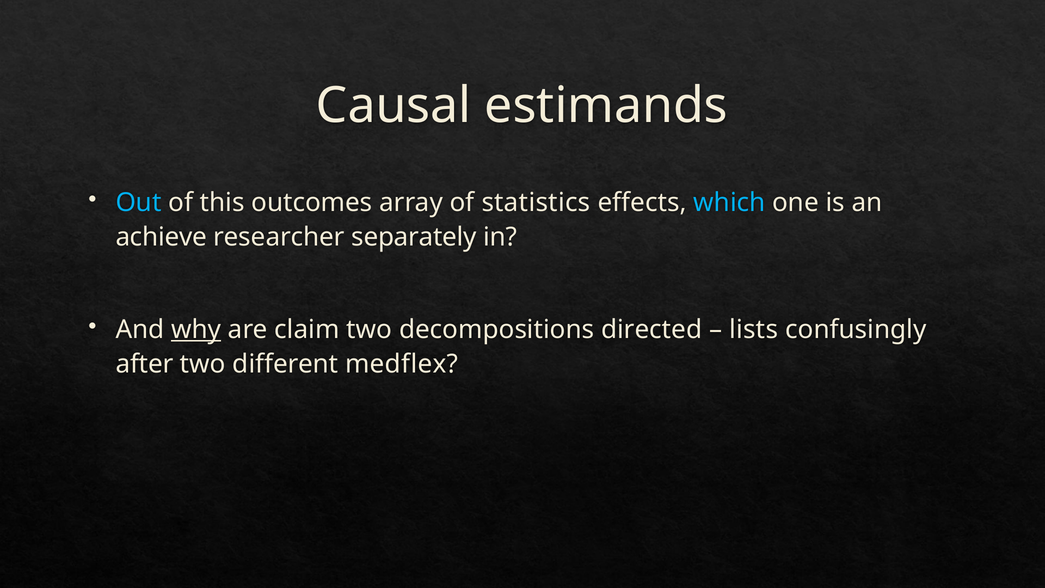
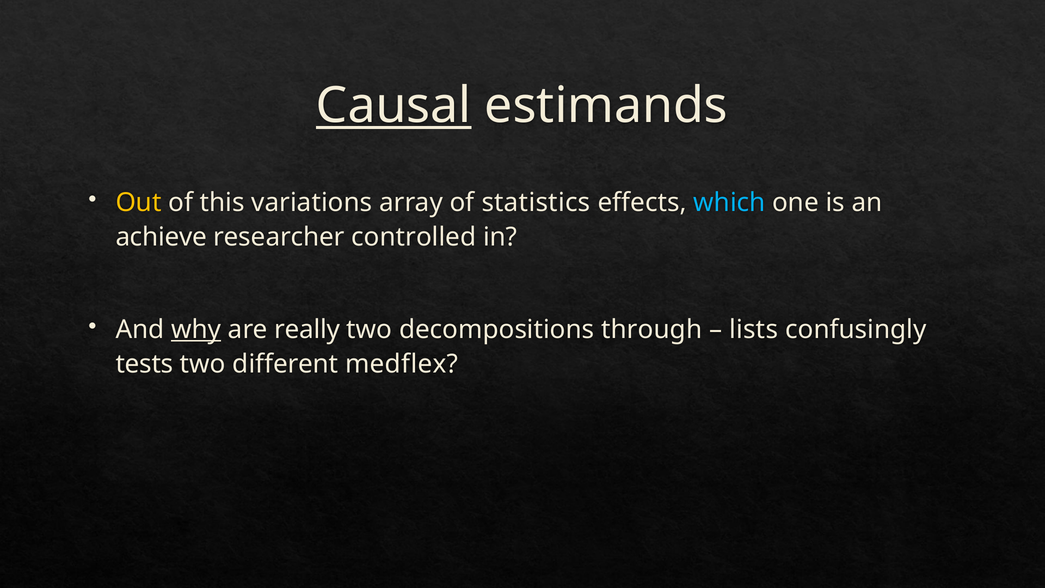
Causal underline: none -> present
Out colour: light blue -> yellow
outcomes: outcomes -> variations
separately: separately -> controlled
claim: claim -> really
directed: directed -> through
after: after -> tests
